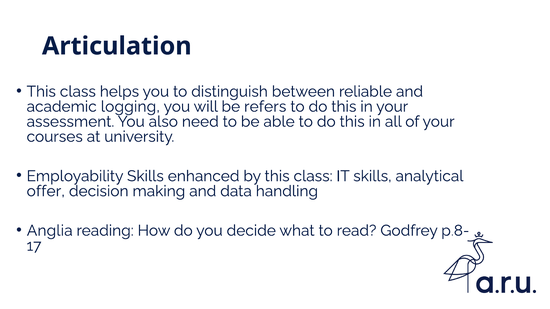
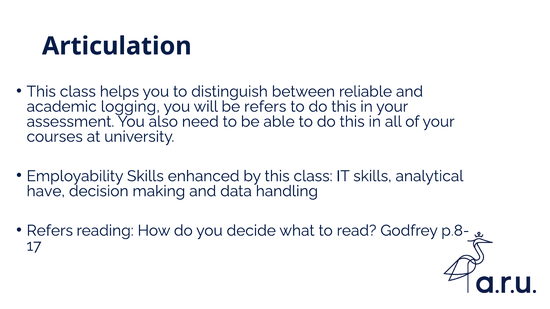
offer: offer -> have
Anglia at (50, 231): Anglia -> Refers
